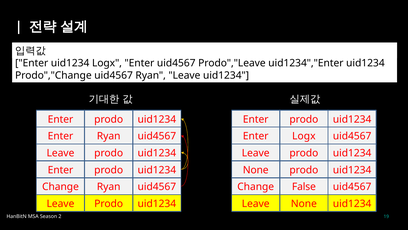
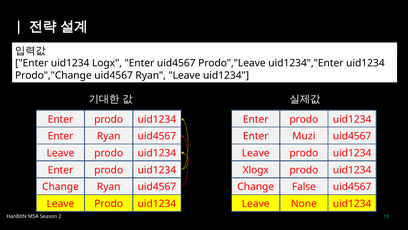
Enter Logx: Logx -> Muzi
None at (256, 170): None -> Xlogx
